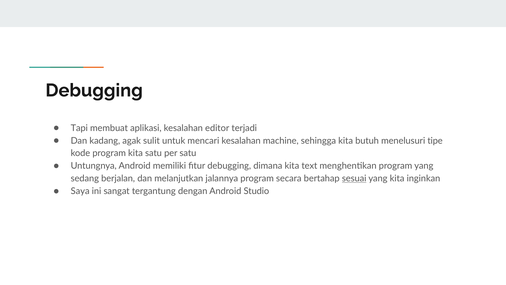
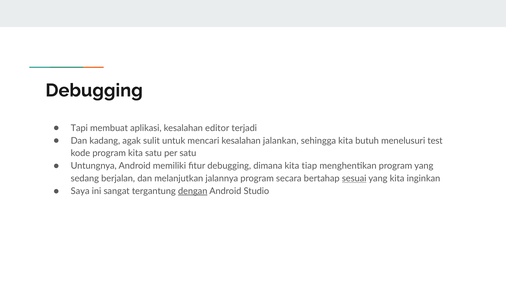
machine: machine -> jalankan
tipe: tipe -> test
text: text -> tiap
dengan underline: none -> present
